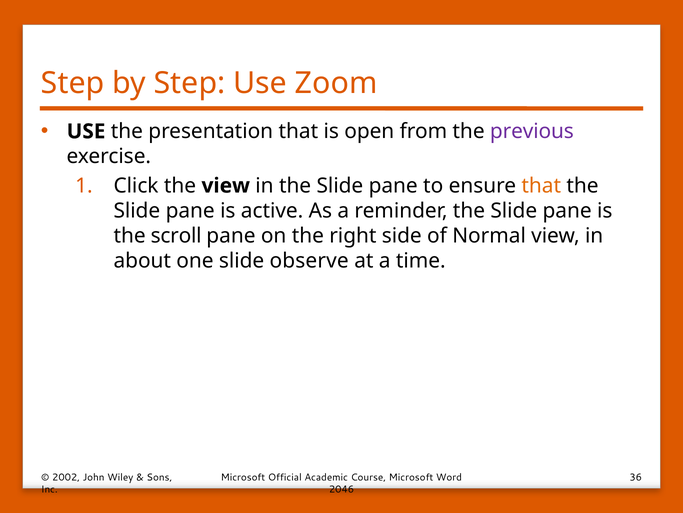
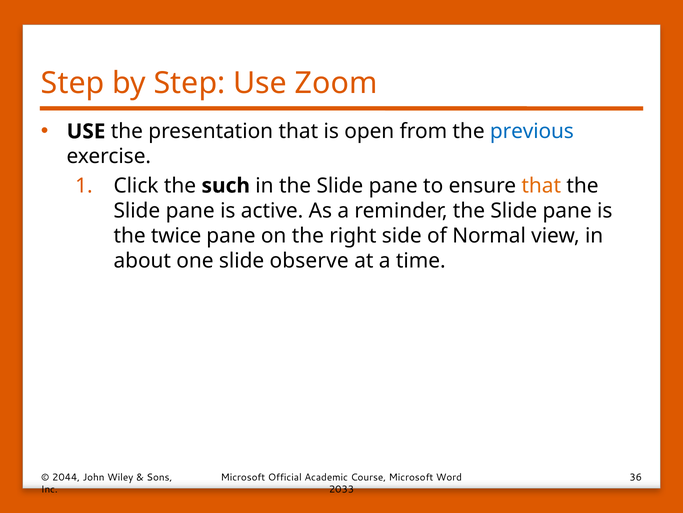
previous colour: purple -> blue
the view: view -> such
scroll: scroll -> twice
2002: 2002 -> 2044
2046: 2046 -> 2033
